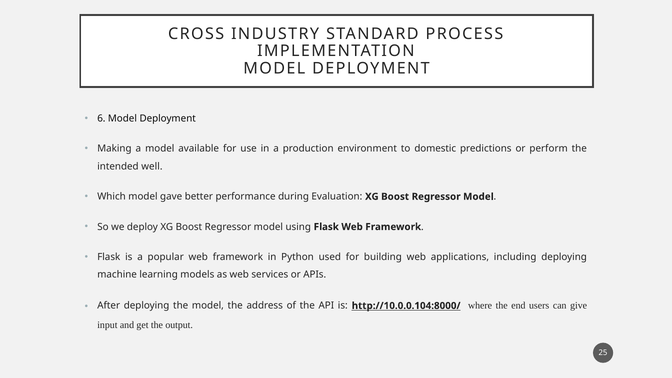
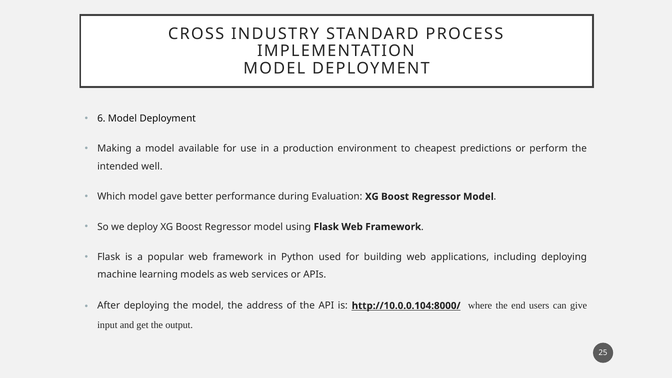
domestic: domestic -> cheapest
